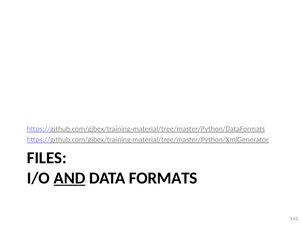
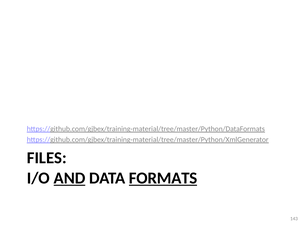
FORMATS underline: none -> present
